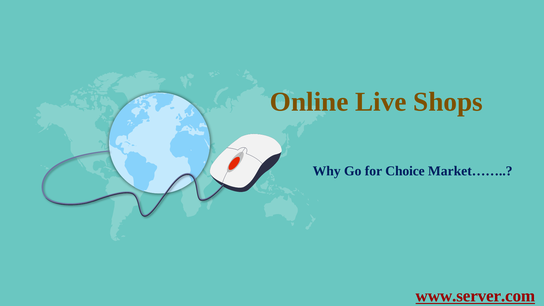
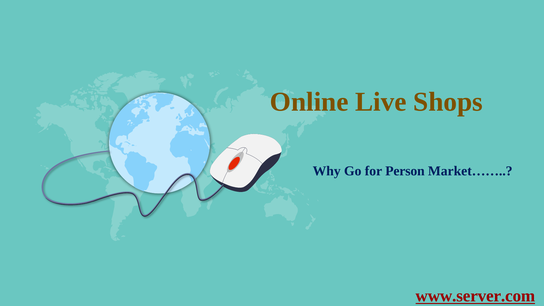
Choice: Choice -> Person
